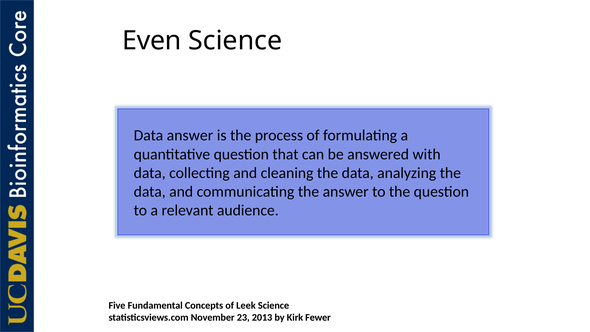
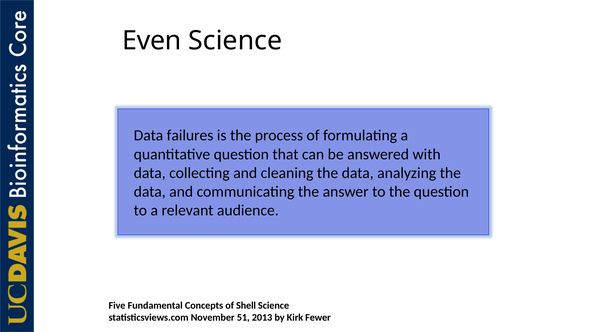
Data answer: answer -> failures
Leek: Leek -> Shell
23: 23 -> 51
